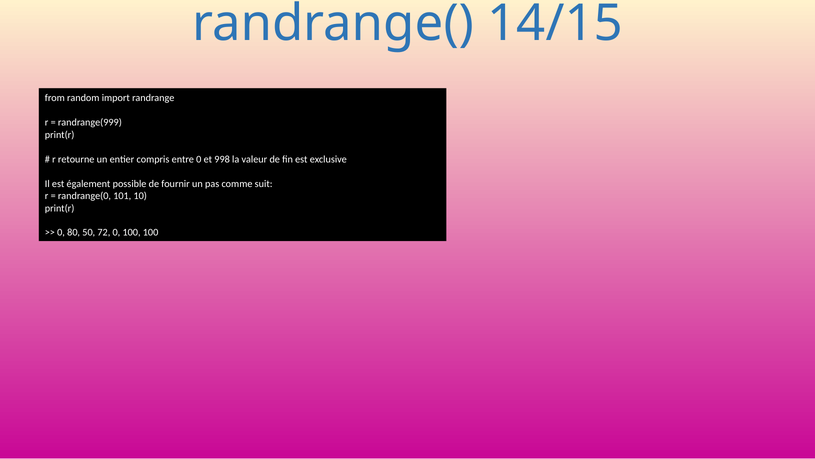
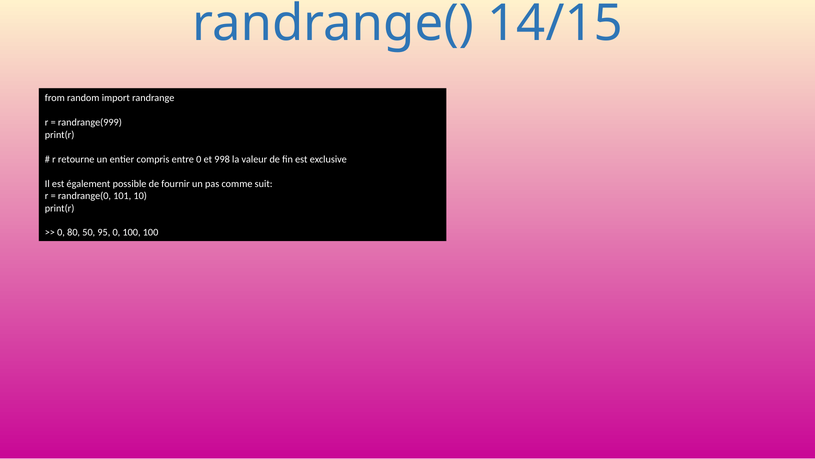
72: 72 -> 95
